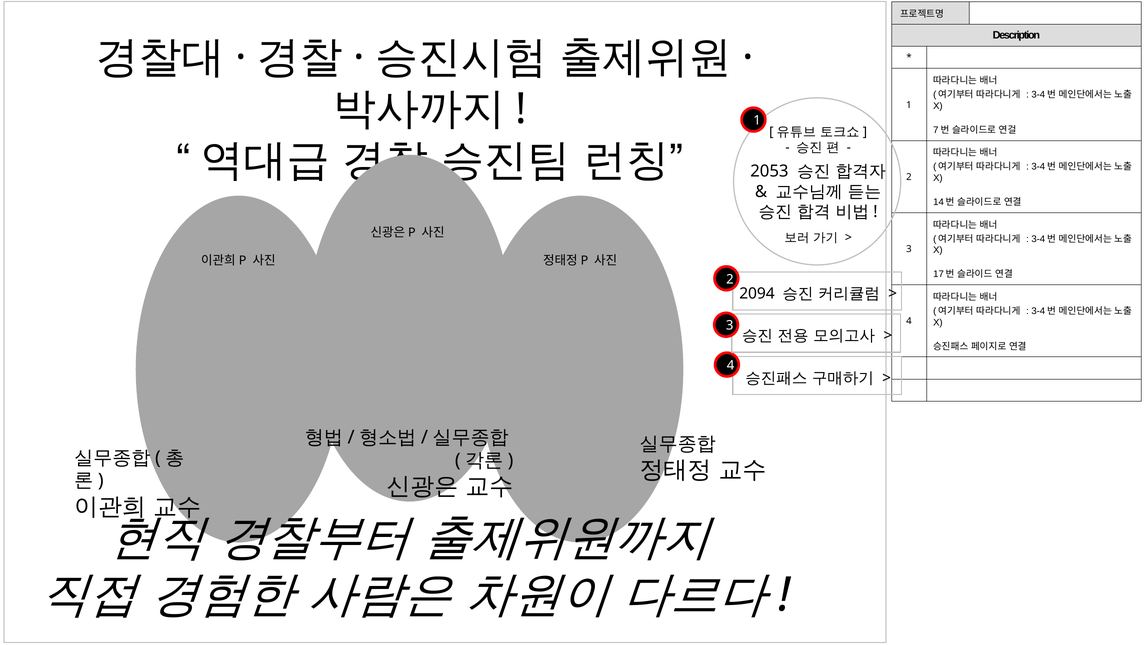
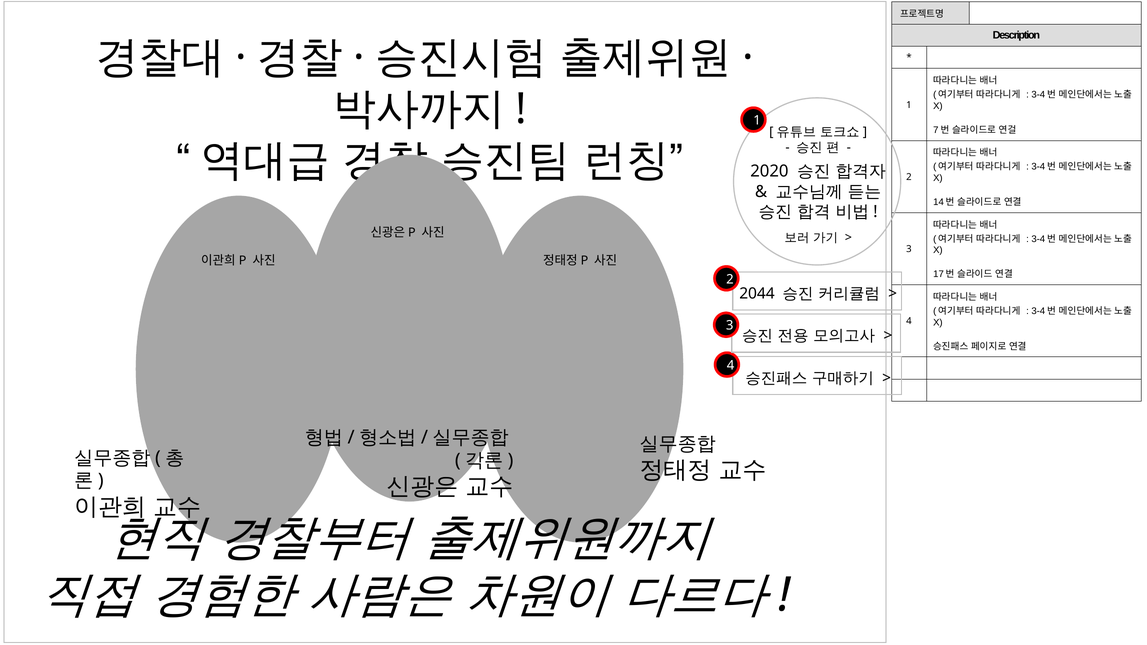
2053: 2053 -> 2020
2094: 2094 -> 2044
